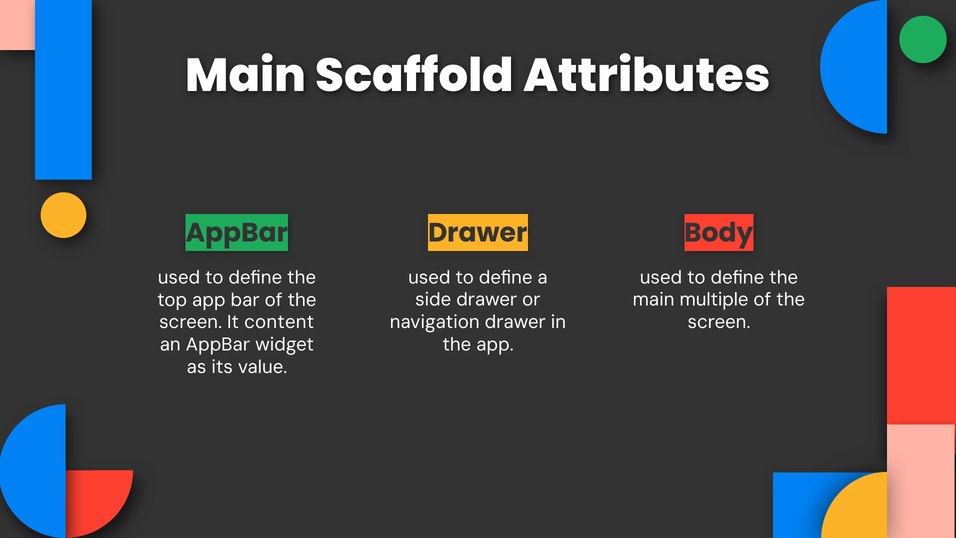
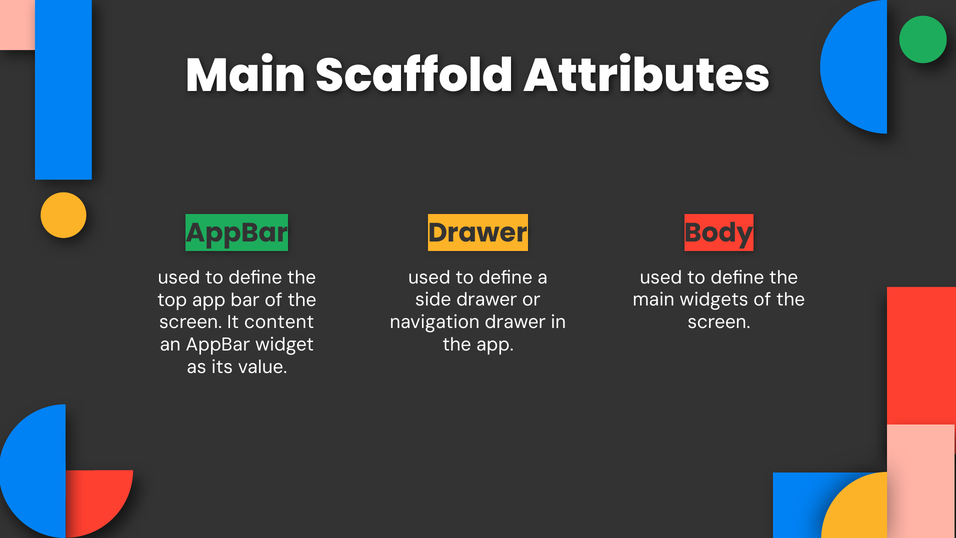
multiple: multiple -> widgets
